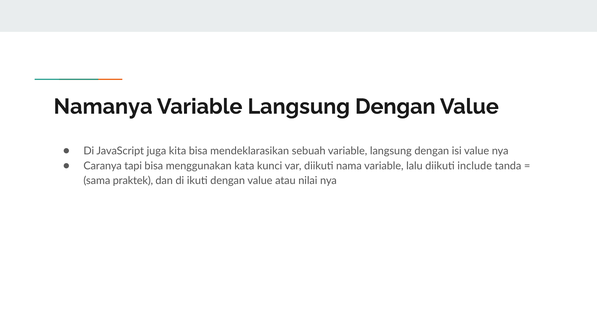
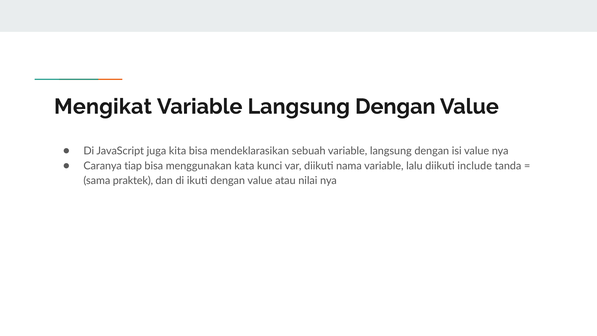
Namanya: Namanya -> Mengikat
tapi: tapi -> tiap
